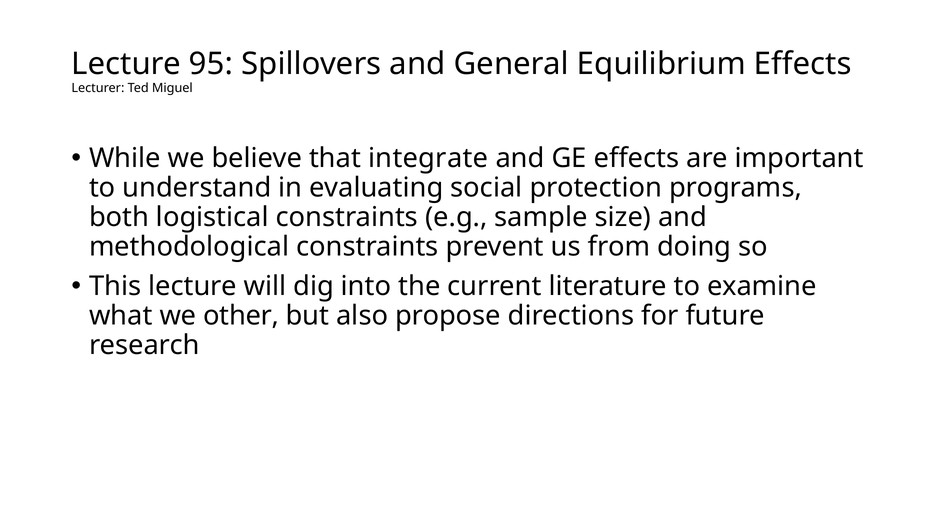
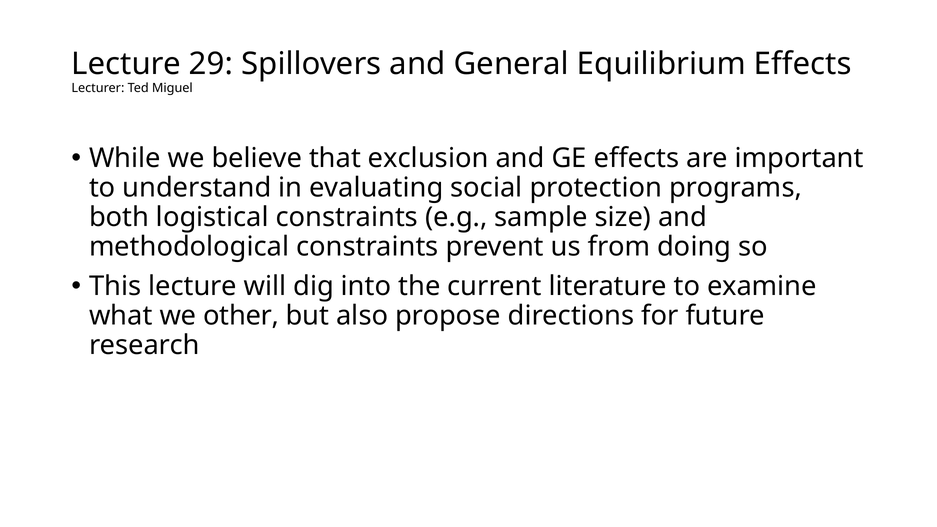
95: 95 -> 29
integrate: integrate -> exclusion
